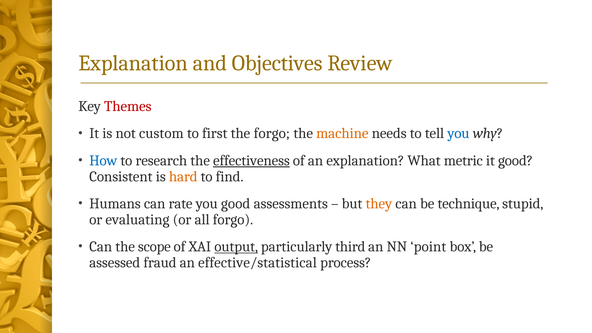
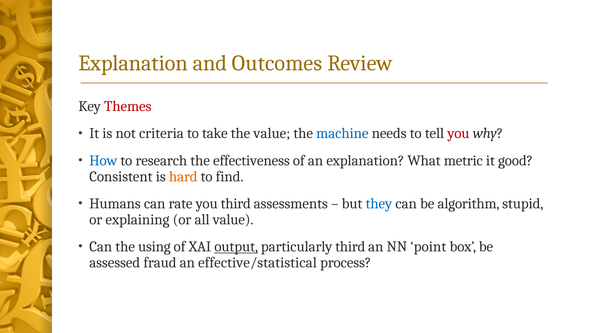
Objectives: Objectives -> Outcomes
custom: custom -> criteria
first: first -> take
the forgo: forgo -> value
machine colour: orange -> blue
you at (458, 133) colour: blue -> red
effectiveness underline: present -> none
you good: good -> third
they colour: orange -> blue
technique: technique -> algorithm
evaluating: evaluating -> explaining
all forgo: forgo -> value
scope: scope -> using
